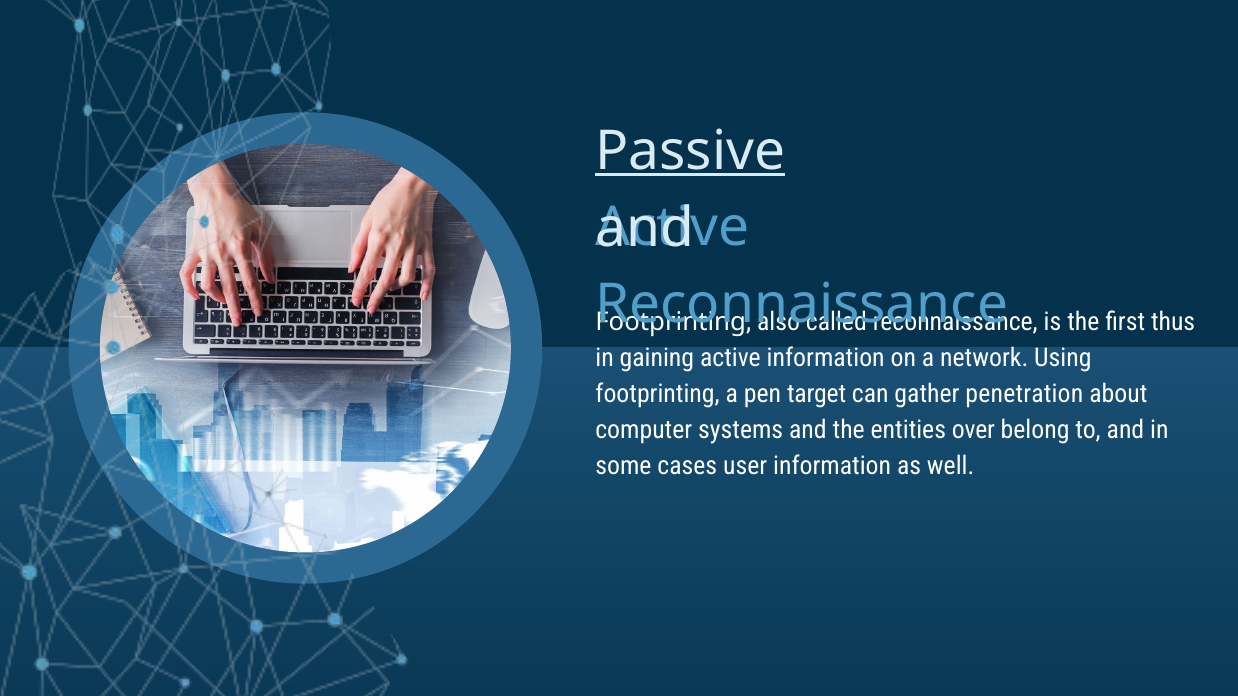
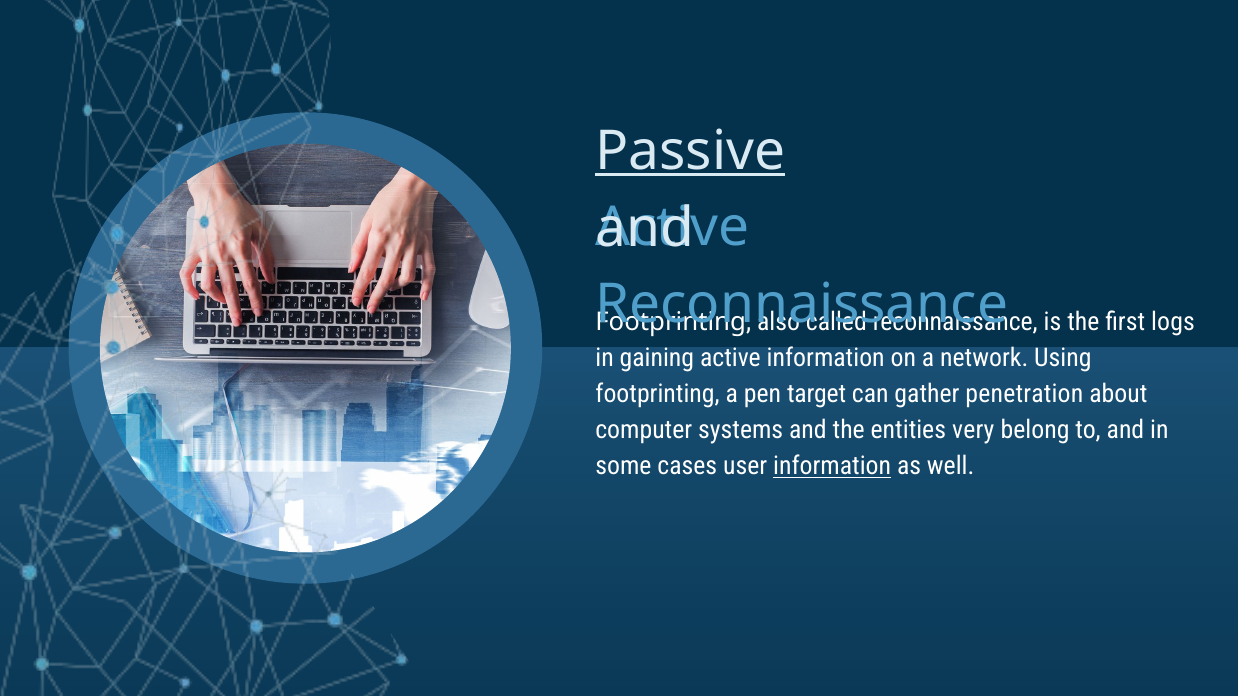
thus: thus -> logs
over: over -> very
information at (832, 467) underline: none -> present
